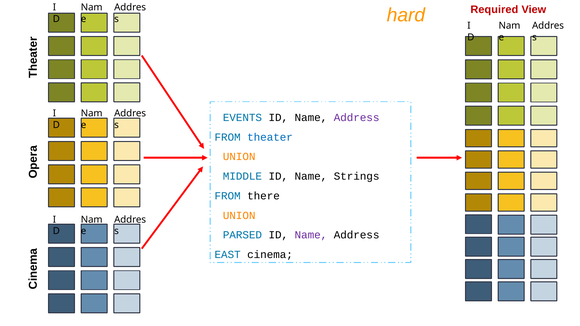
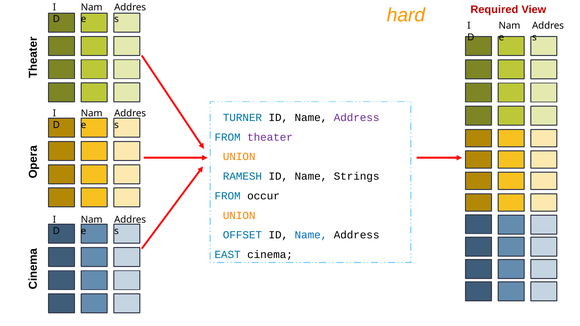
EVENTS: EVENTS -> TURNER
theater colour: blue -> purple
MIDDLE: MIDDLE -> RAMESH
there: there -> occur
PARSED: PARSED -> OFFSET
Name at (311, 235) colour: purple -> blue
